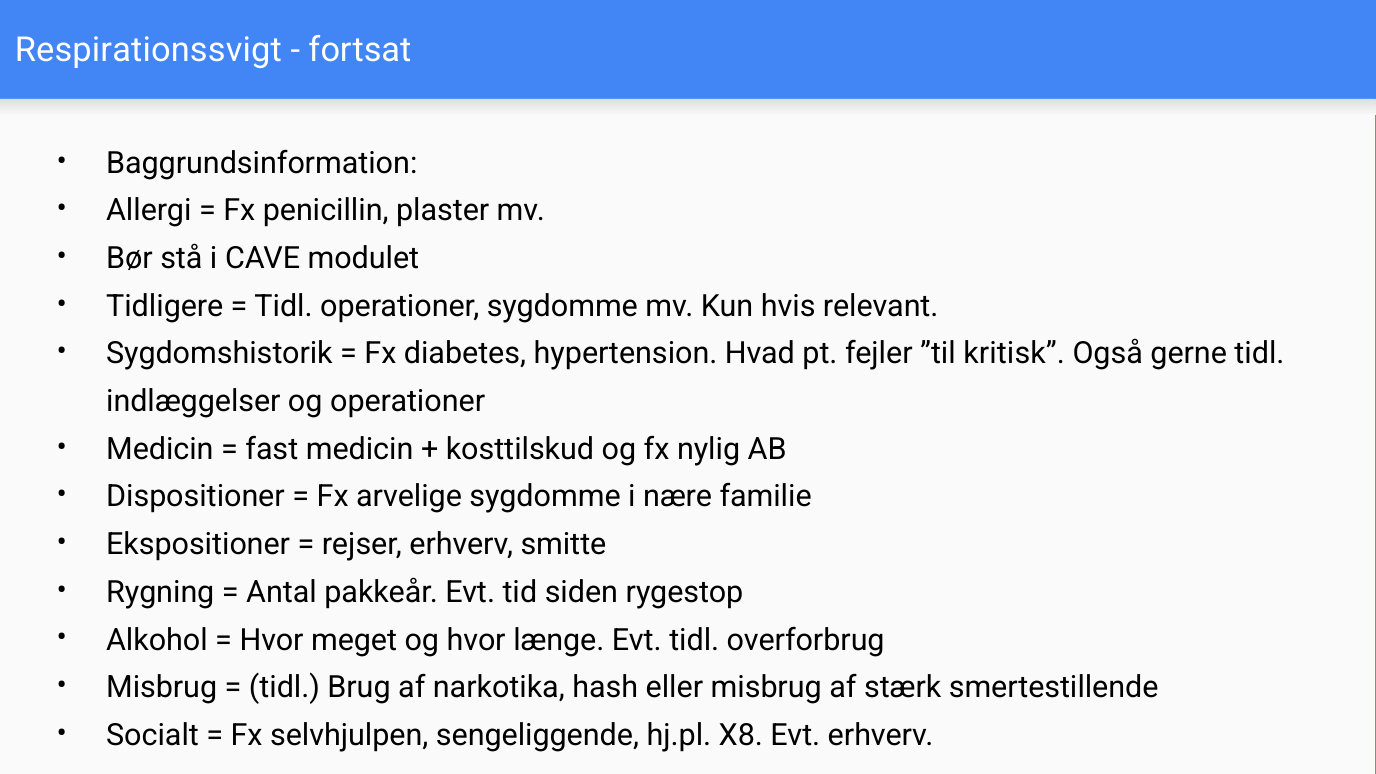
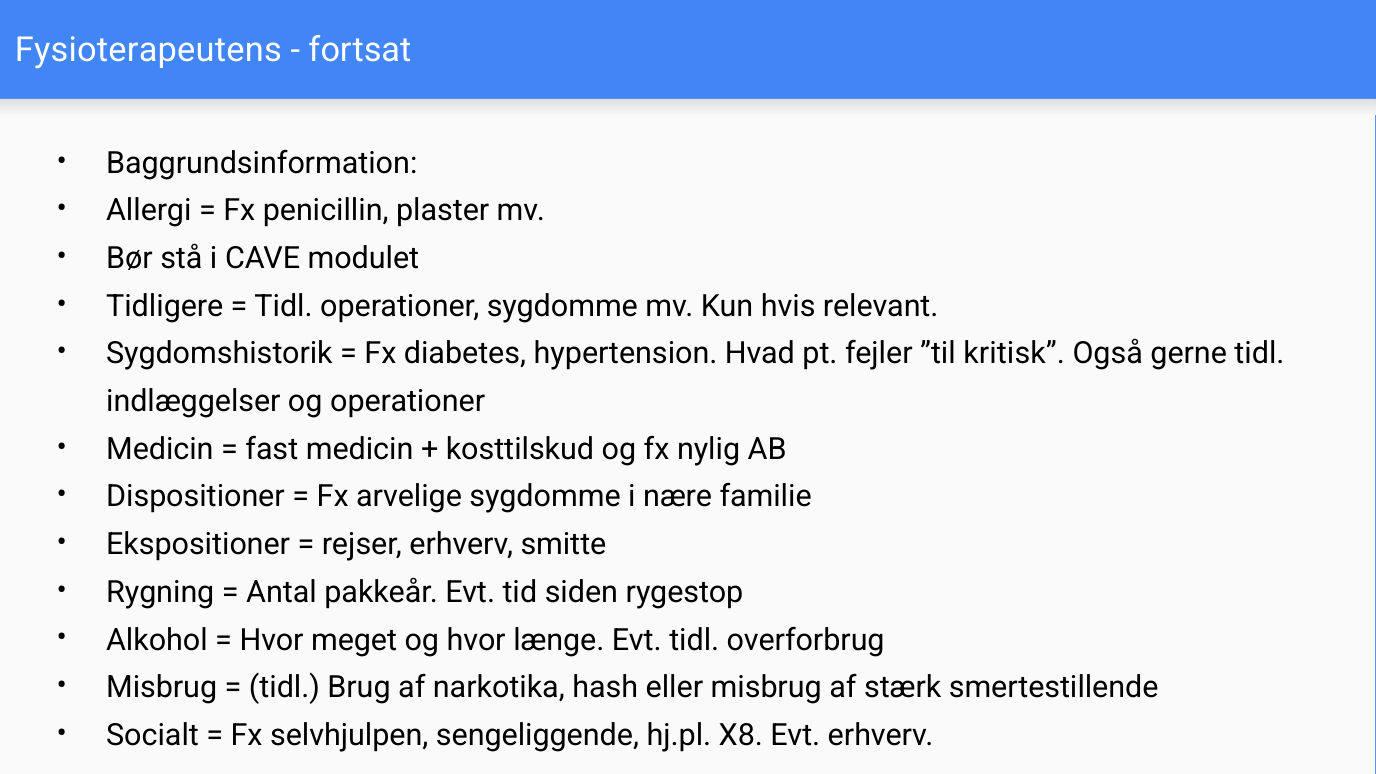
Respirationssvigt: Respirationssvigt -> Fysioterapeutens
